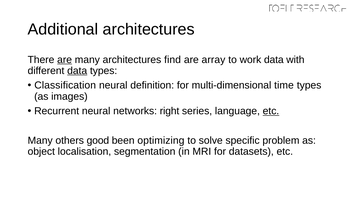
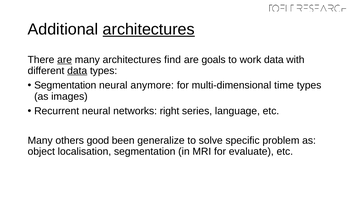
architectures at (149, 30) underline: none -> present
array: array -> goals
Classification at (65, 86): Classification -> Segmentation
definition: definition -> anymore
etc at (271, 111) underline: present -> none
optimizing: optimizing -> generalize
datasets: datasets -> evaluate
